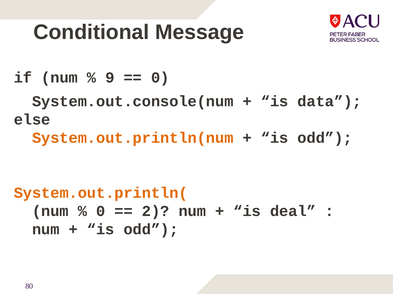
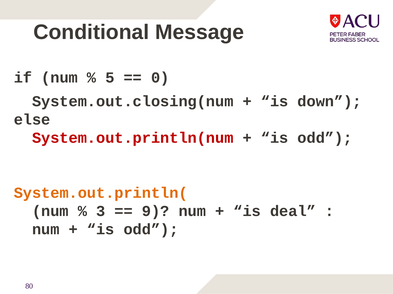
9: 9 -> 5
System.out.console(num: System.out.console(num -> System.out.closing(num
data: data -> down
System.out.println(num colour: orange -> red
0 at (101, 212): 0 -> 3
2: 2 -> 9
